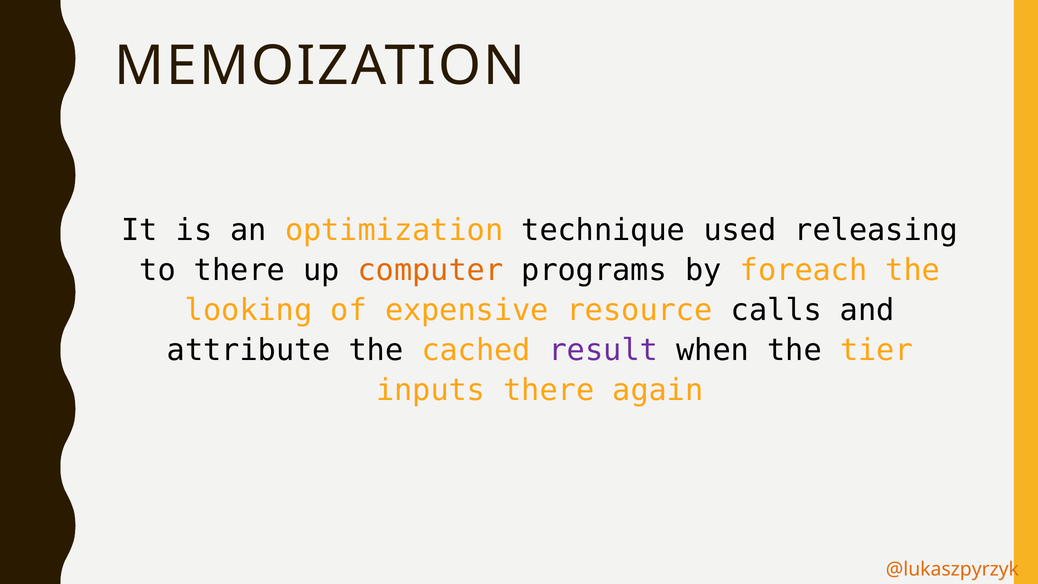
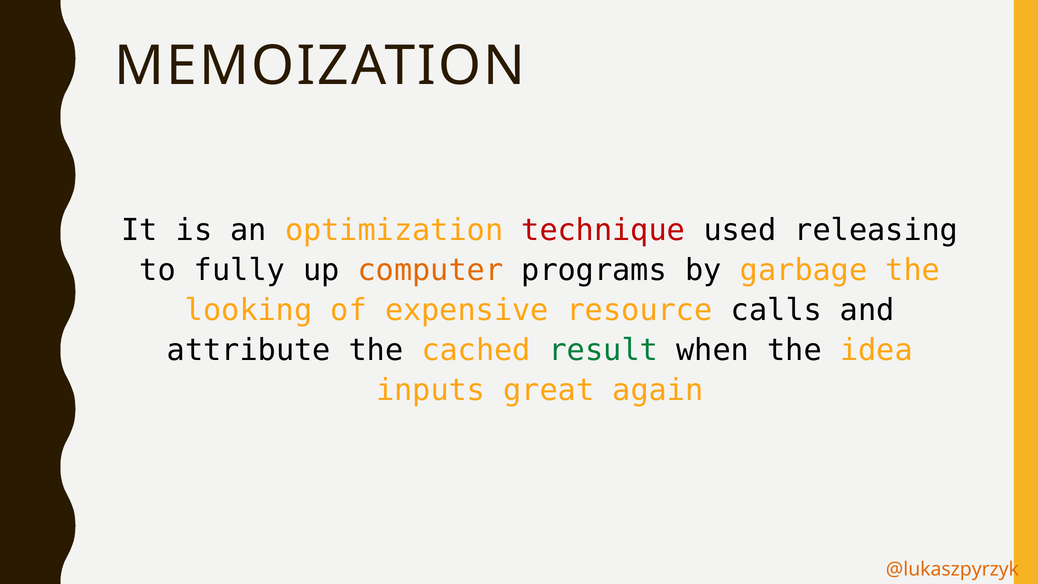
technique colour: black -> red
to there: there -> fully
foreach: foreach -> garbage
result colour: purple -> green
tier: tier -> idea
inputs there: there -> great
